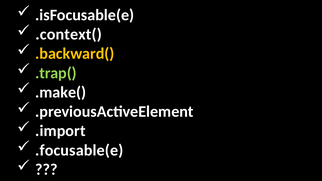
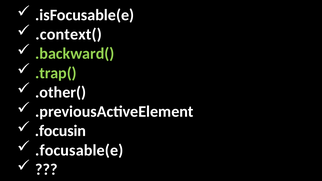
.backward( colour: yellow -> light green
.make(: .make( -> .other(
.import: .import -> .focusin
